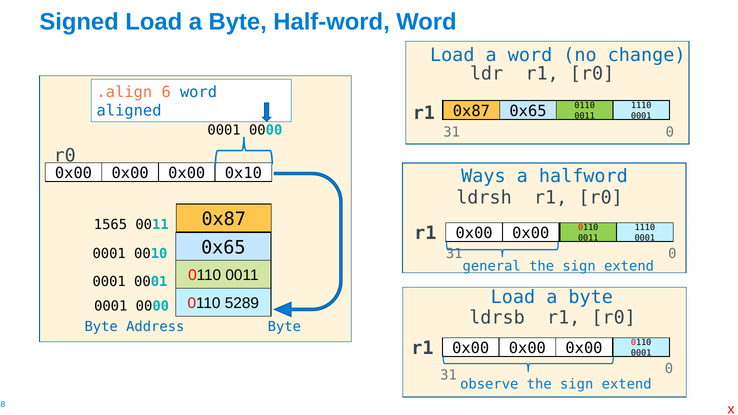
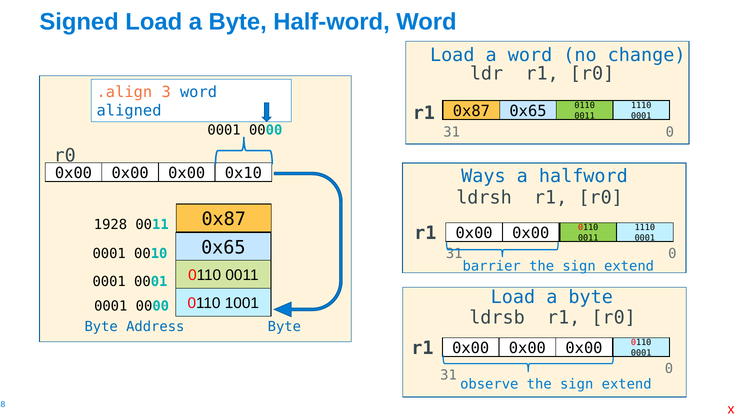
6: 6 -> 3
1565: 1565 -> 1928
general: general -> barrier
5289: 5289 -> 1001
